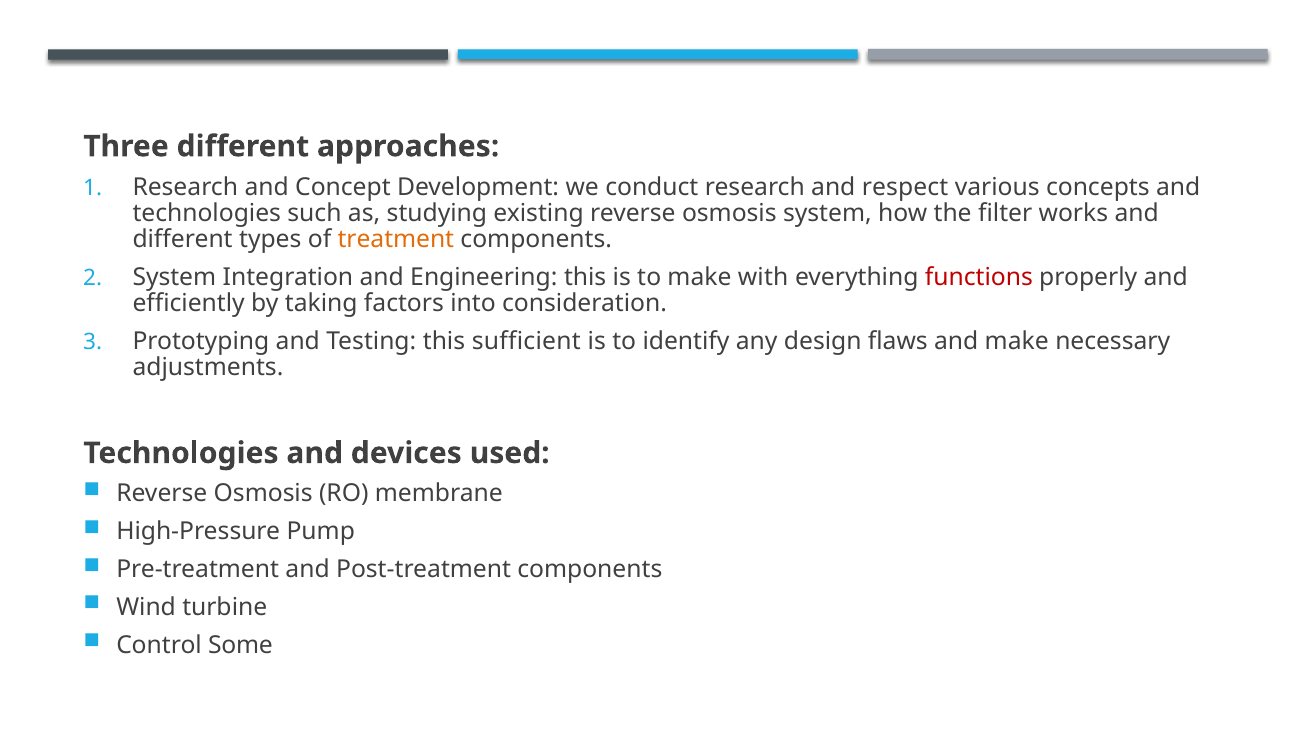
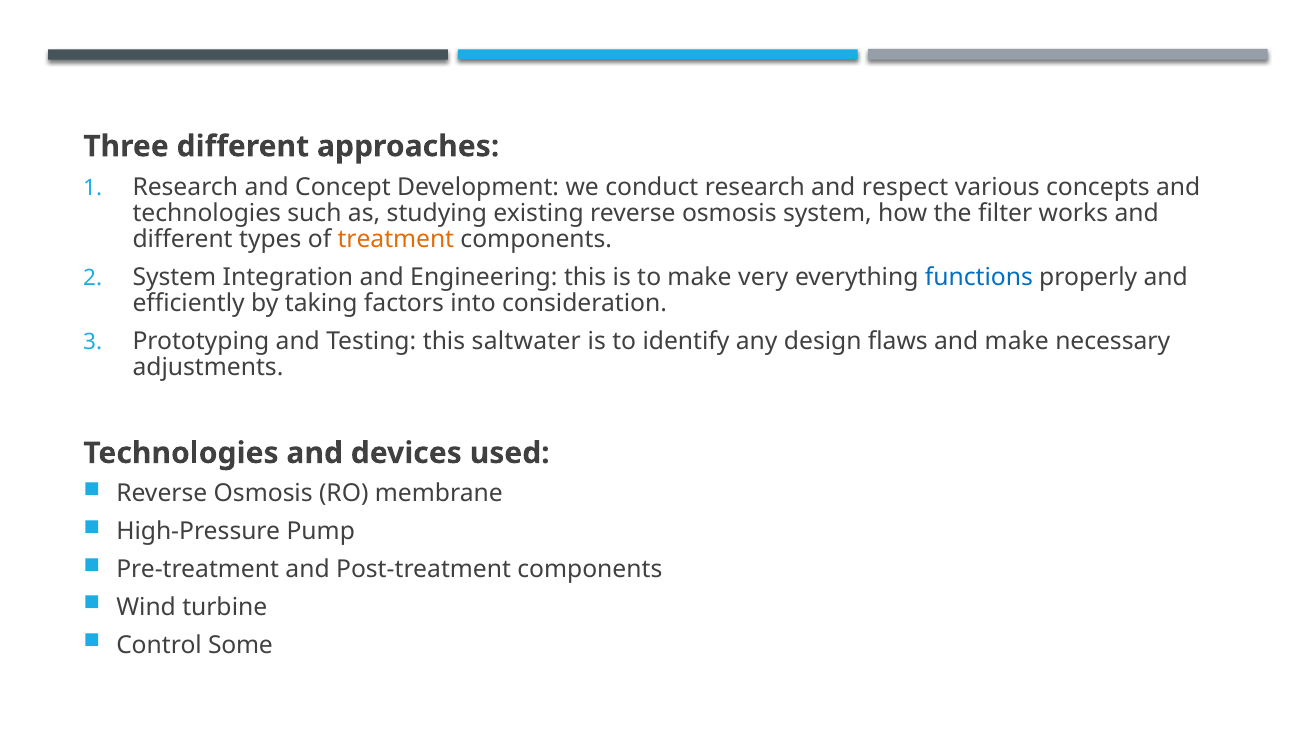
with: with -> very
functions colour: red -> blue
sufficient: sufficient -> saltwater
